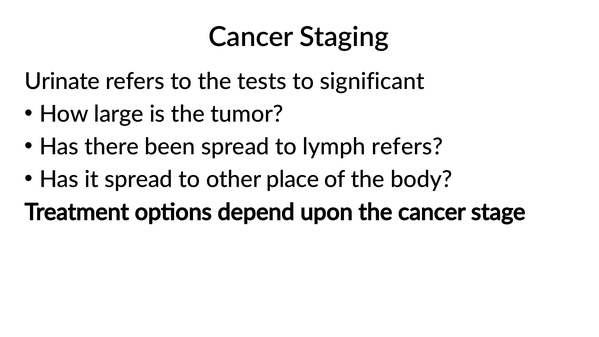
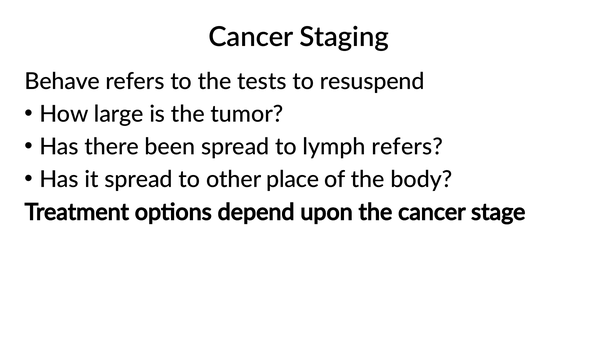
Urinate: Urinate -> Behave
significant: significant -> resuspend
